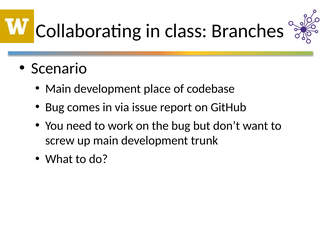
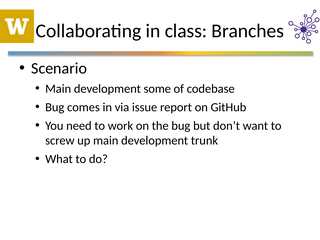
place: place -> some
